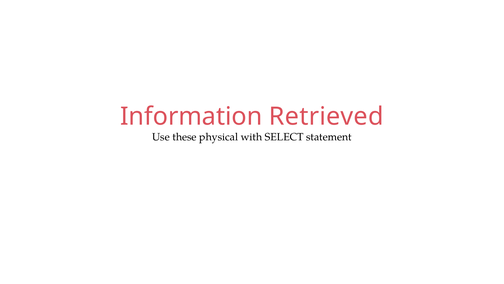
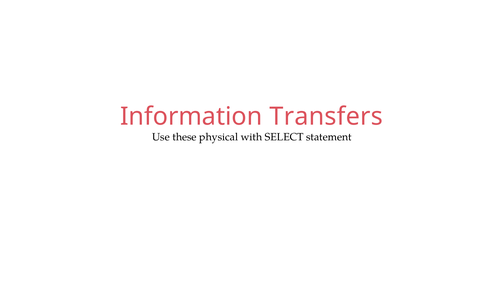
Retrieved: Retrieved -> Transfers
